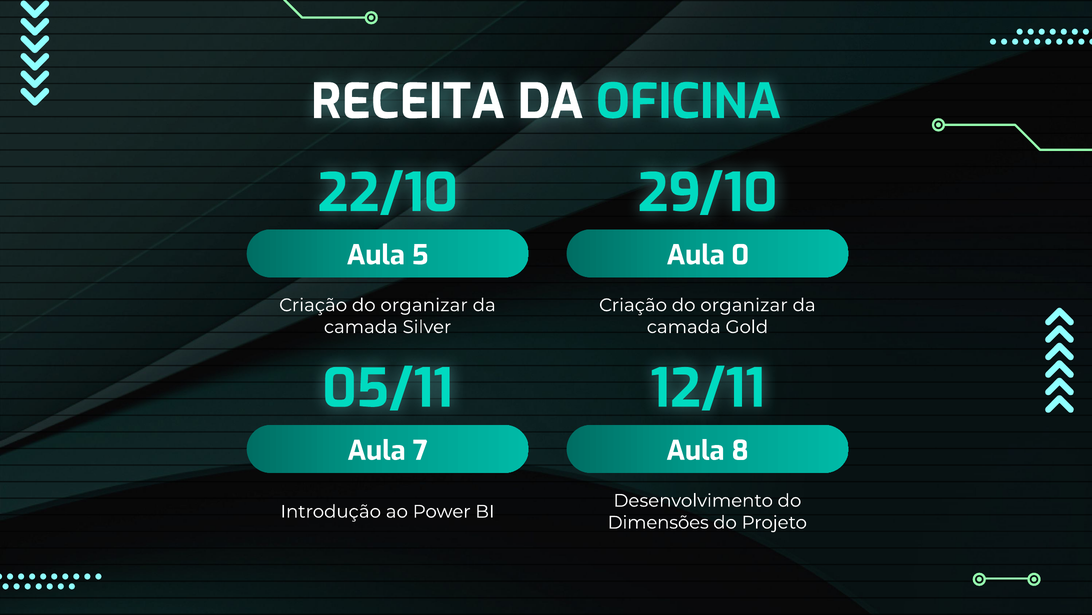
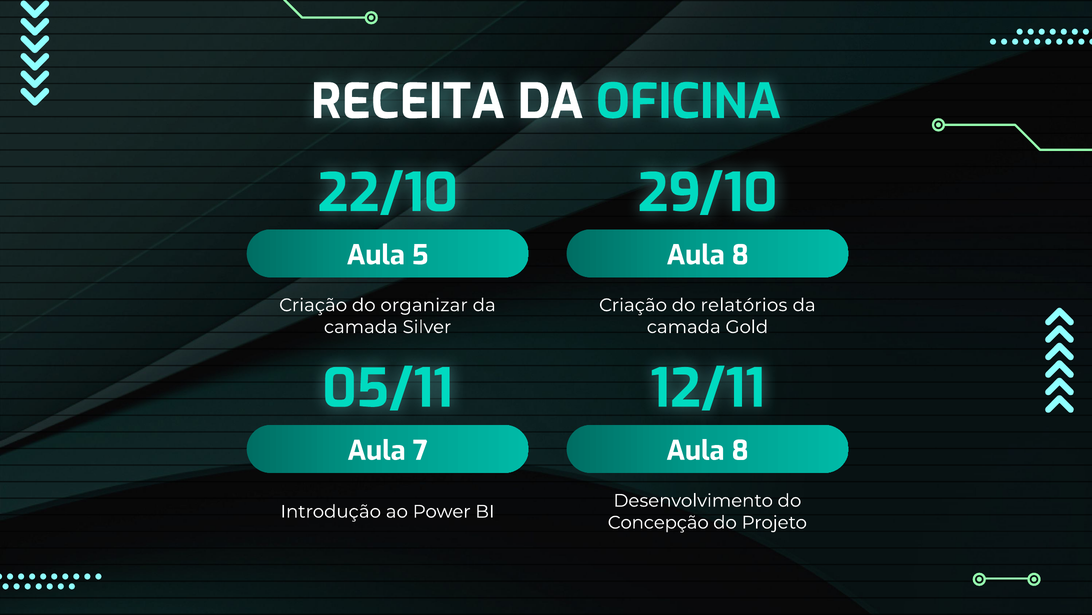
0 at (740, 255): 0 -> 8
organizar at (744, 305): organizar -> relatórios
Dimensões: Dimensões -> Concepção
